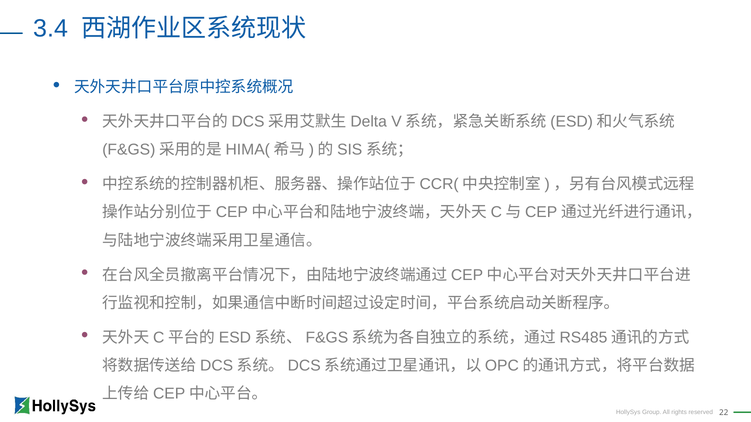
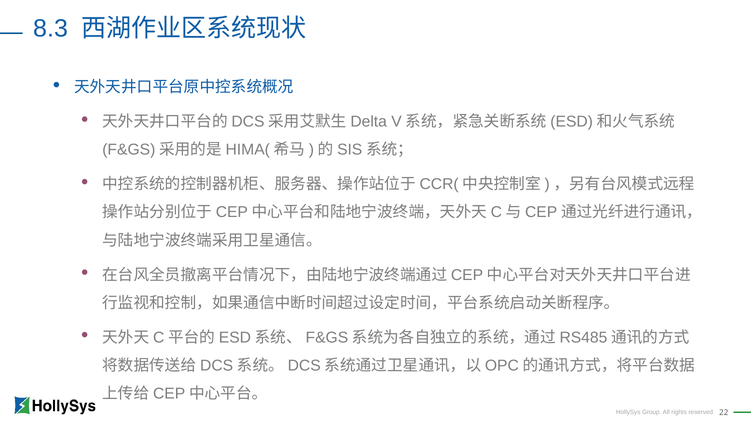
3.4: 3.4 -> 8.3
